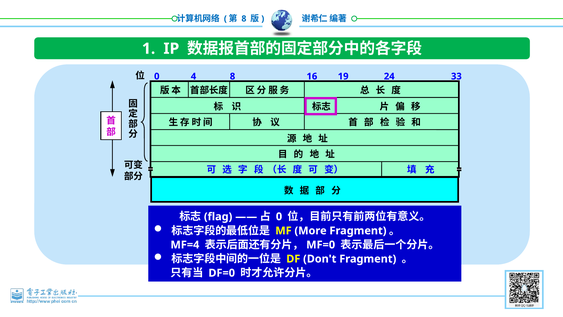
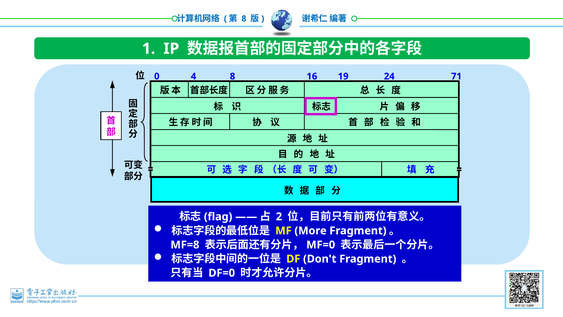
33: 33 -> 71
0 at (279, 216): 0 -> 2
MF=4: MF=4 -> MF=8
